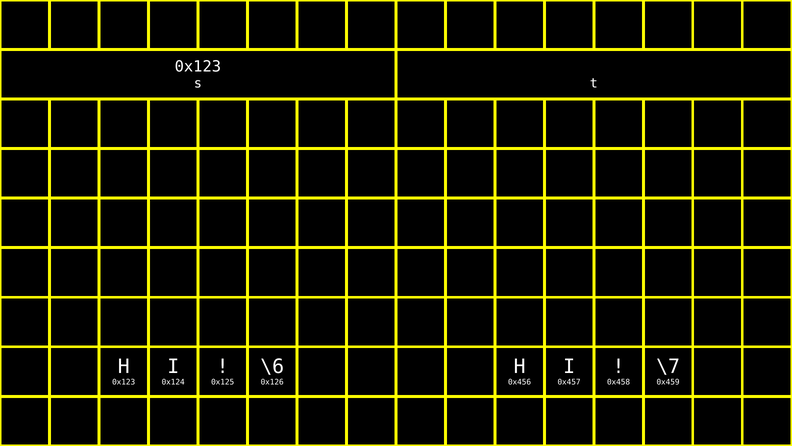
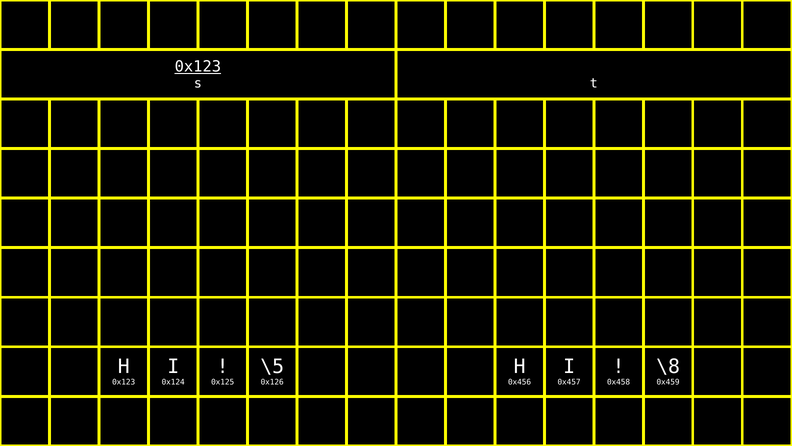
0x123 at (198, 67) underline: none -> present
\6: \6 -> \5
\7: \7 -> \8
